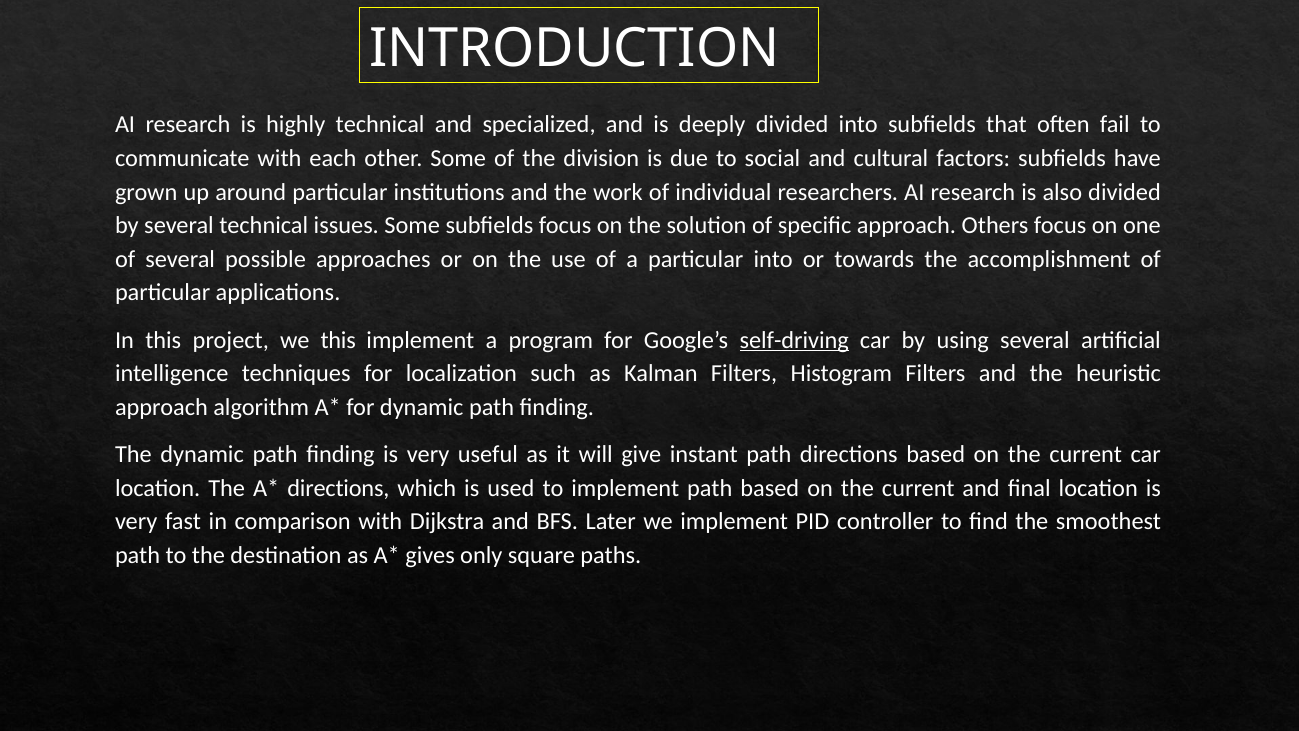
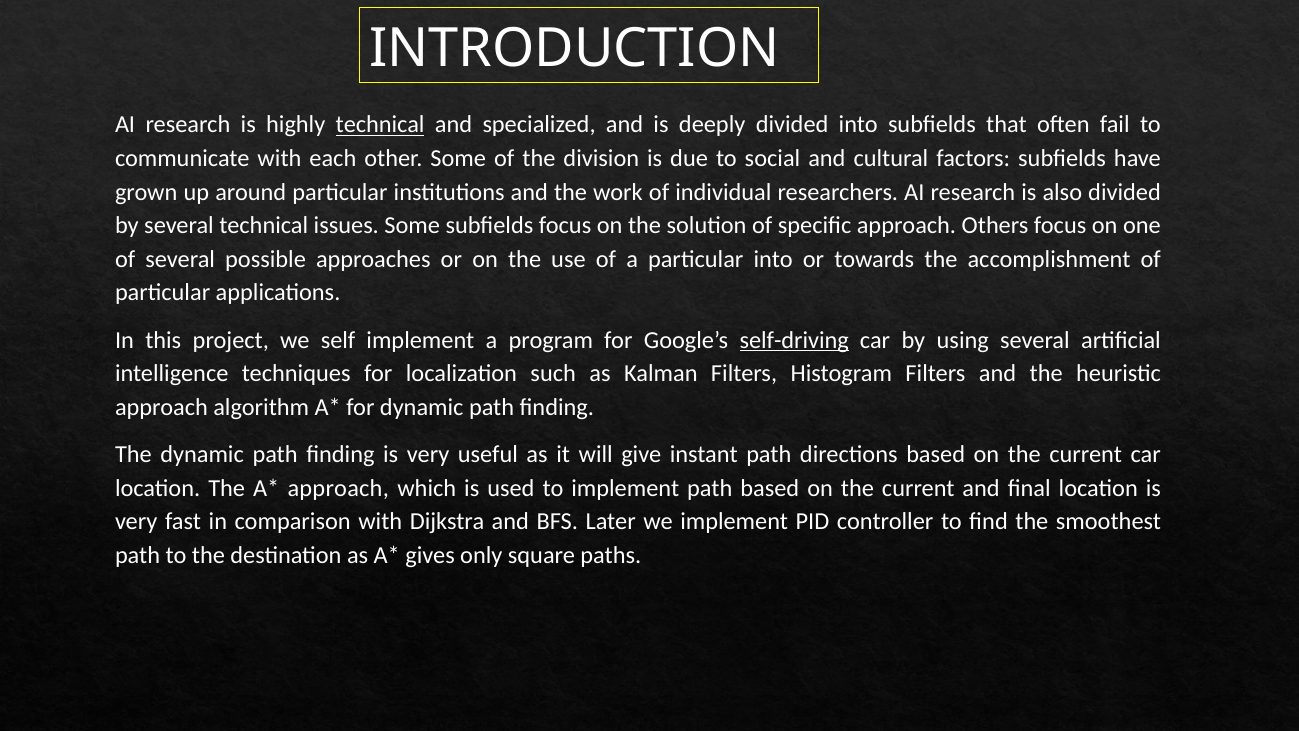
technical at (380, 125) underline: none -> present
we this: this -> self
directions at (338, 488): directions -> approach
